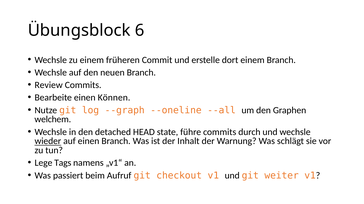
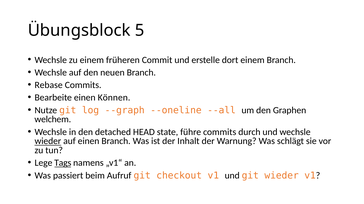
6: 6 -> 5
Review: Review -> Rebase
Tags underline: none -> present
git weiter: weiter -> wieder
